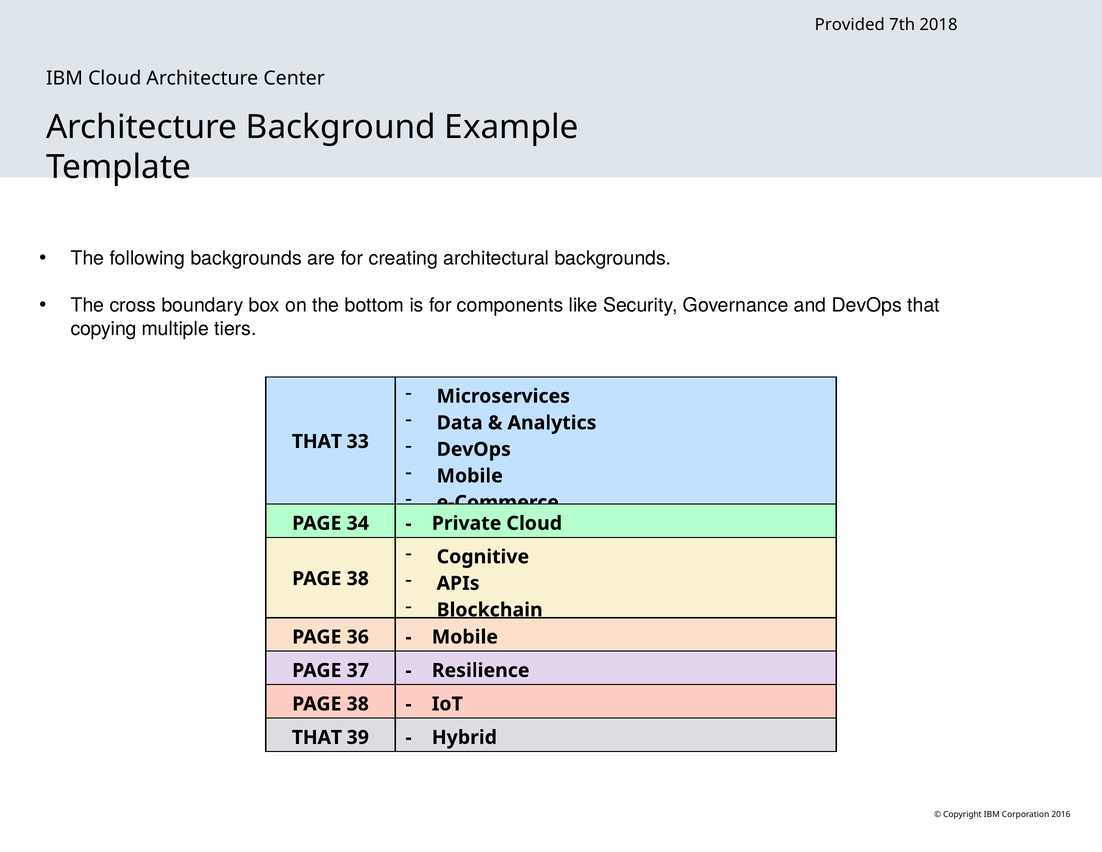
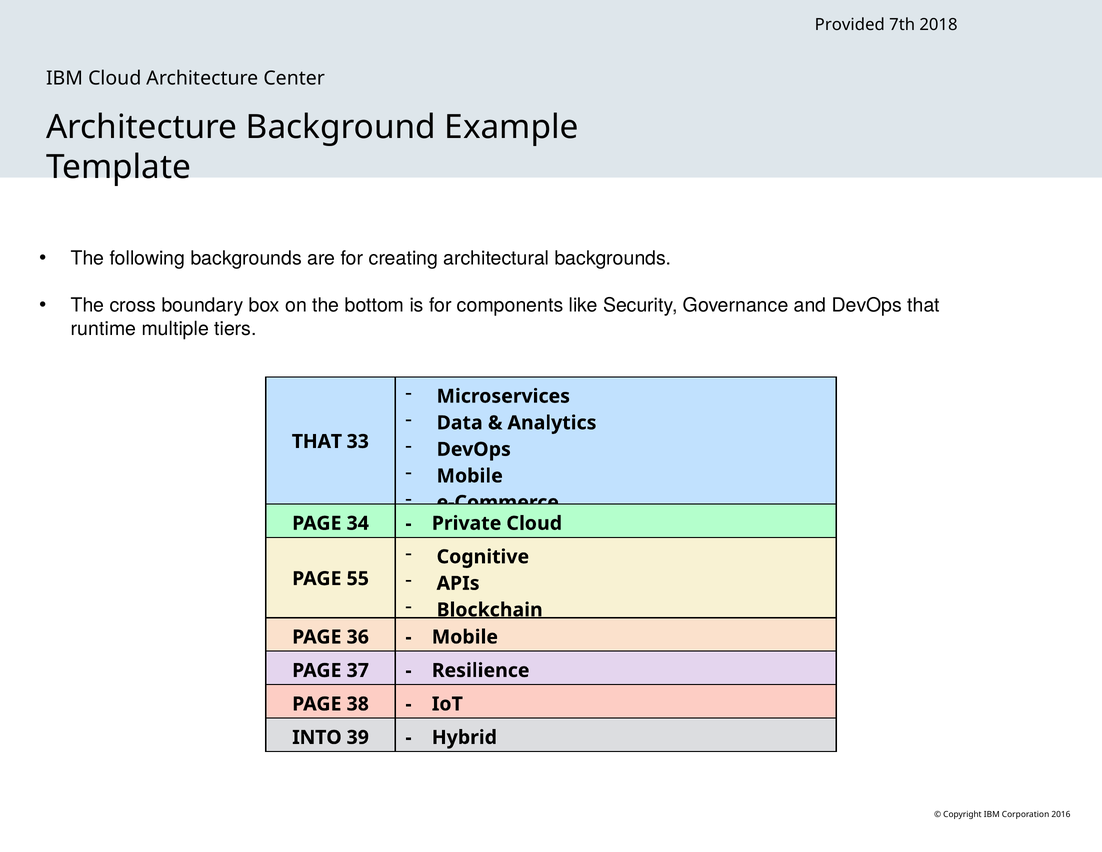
copying: copying -> runtime
38 at (358, 578): 38 -> 55
THAT at (317, 737): THAT -> INTO
